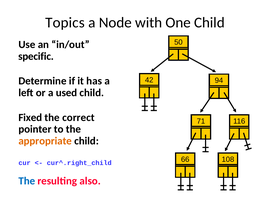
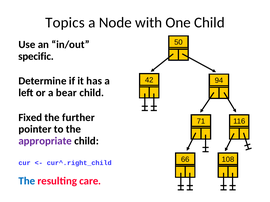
used: used -> bear
correct: correct -> further
appropriate colour: orange -> purple
also: also -> care
